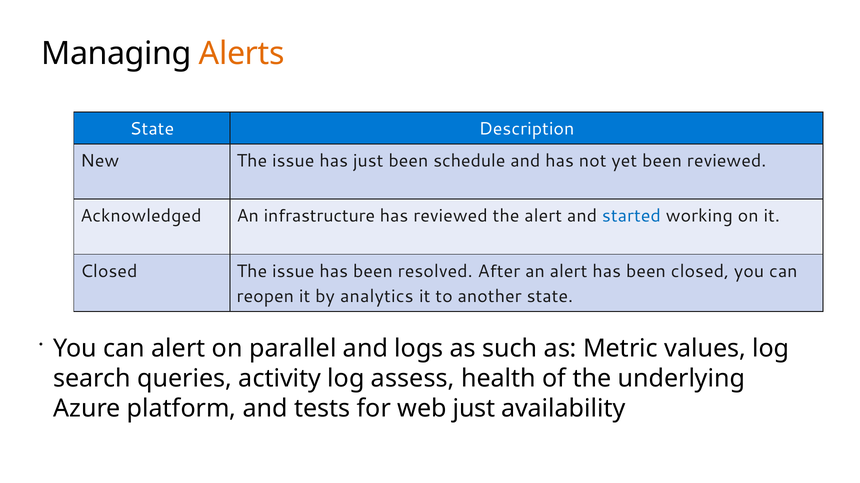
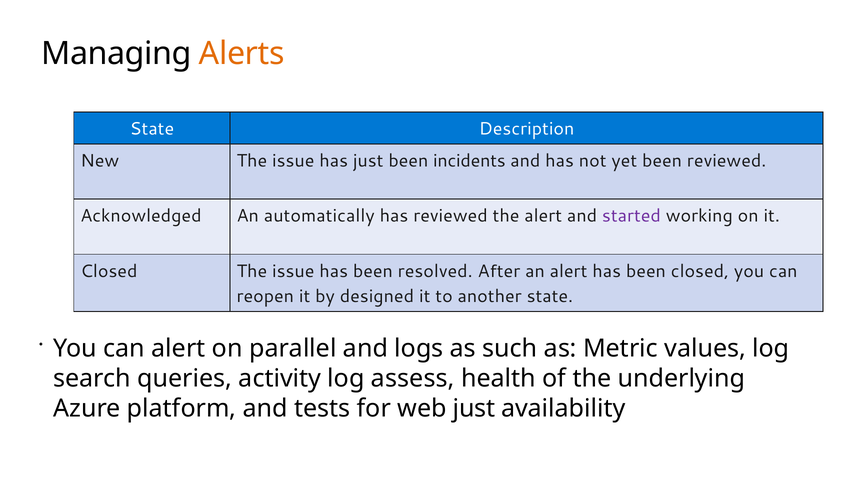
schedule: schedule -> incidents
infrastructure: infrastructure -> automatically
started colour: blue -> purple
analytics: analytics -> designed
